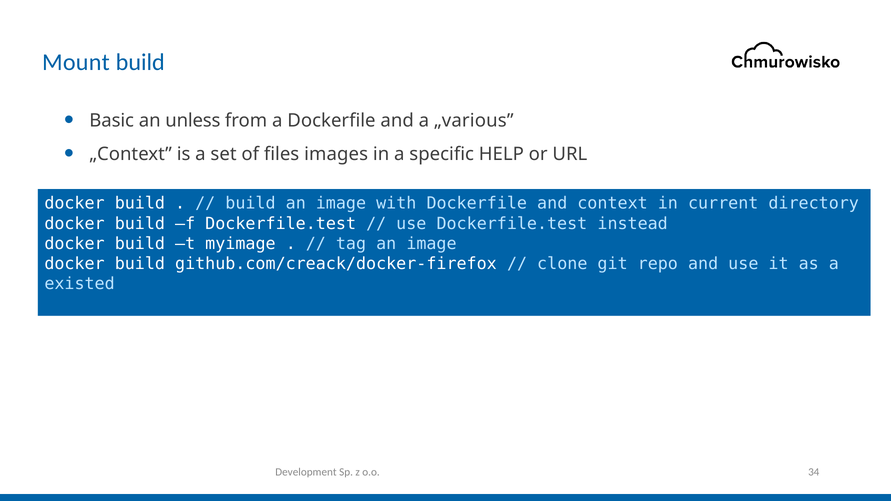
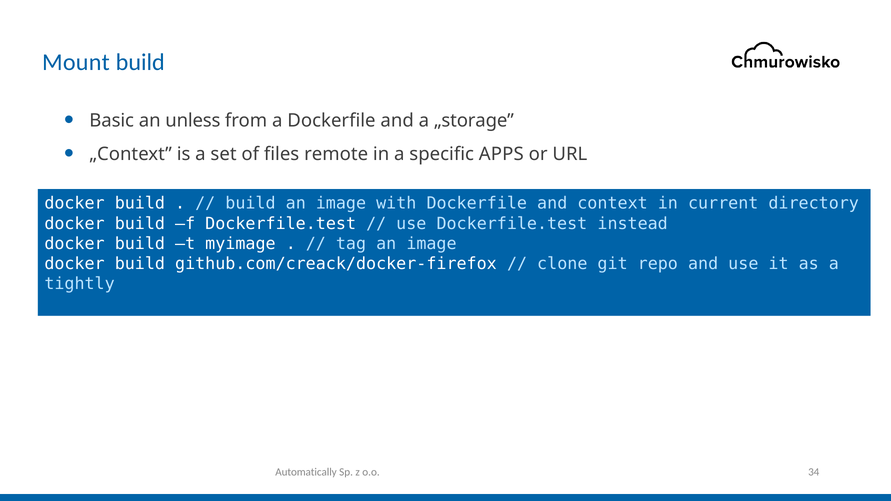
„various: „various -> „storage
images: images -> remote
HELP: HELP -> APPS
existed: existed -> tightly
Development: Development -> Automatically
